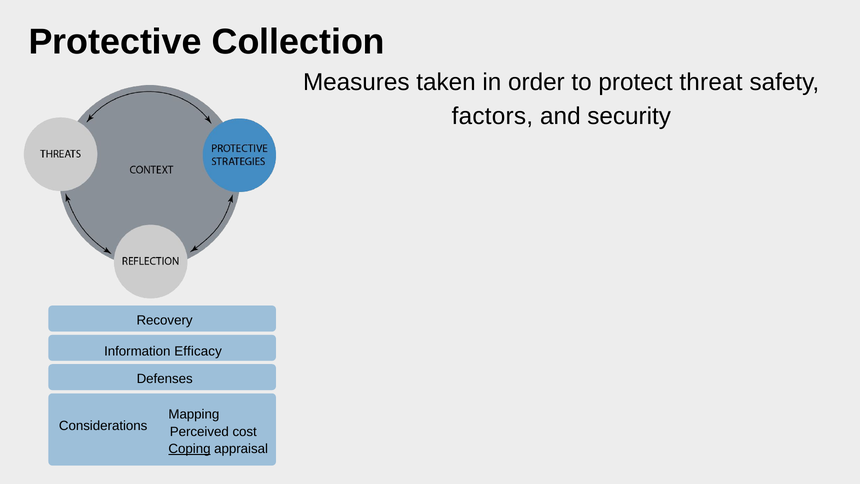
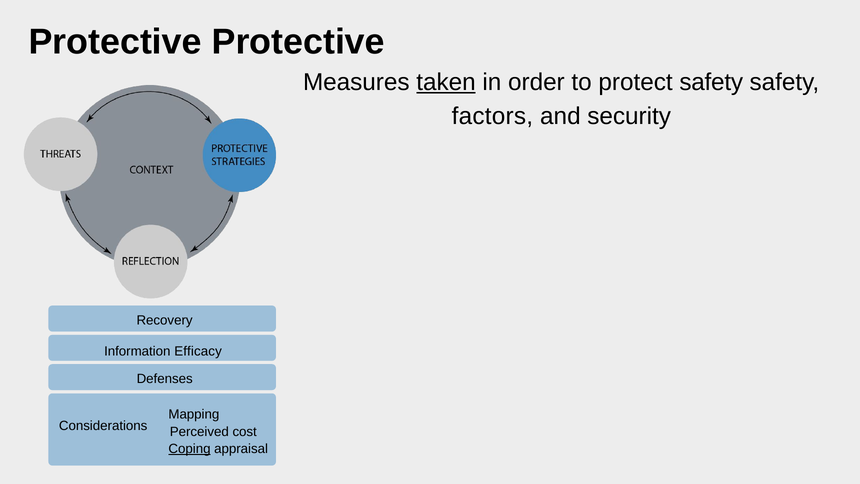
Protective Collection: Collection -> Protective
taken underline: none -> present
protect threat: threat -> safety
